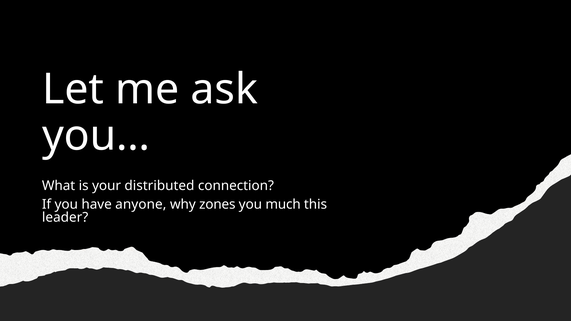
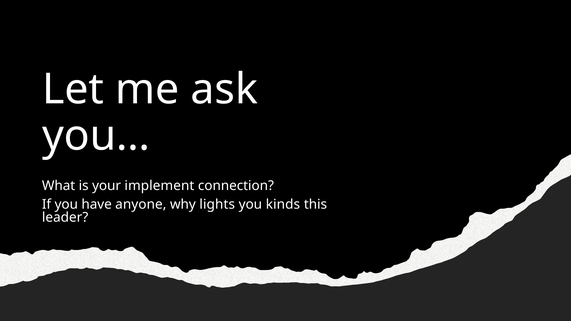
distributed: distributed -> implement
zones: zones -> lights
much: much -> kinds
